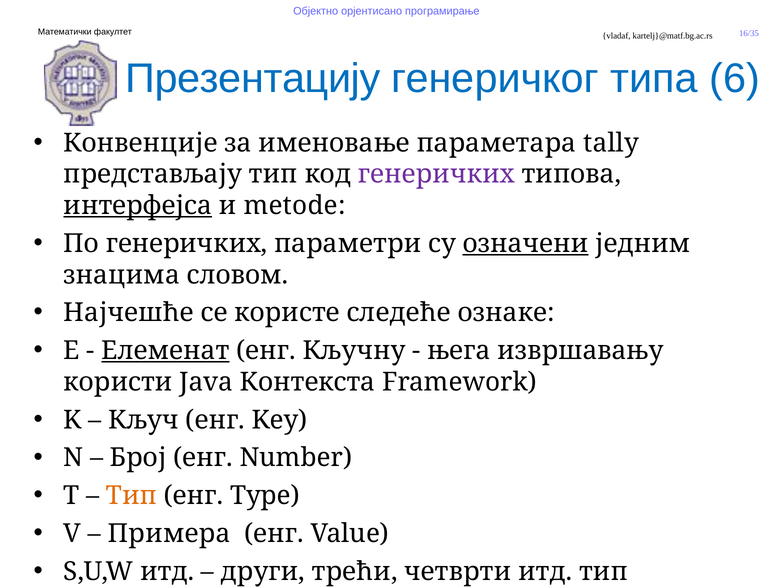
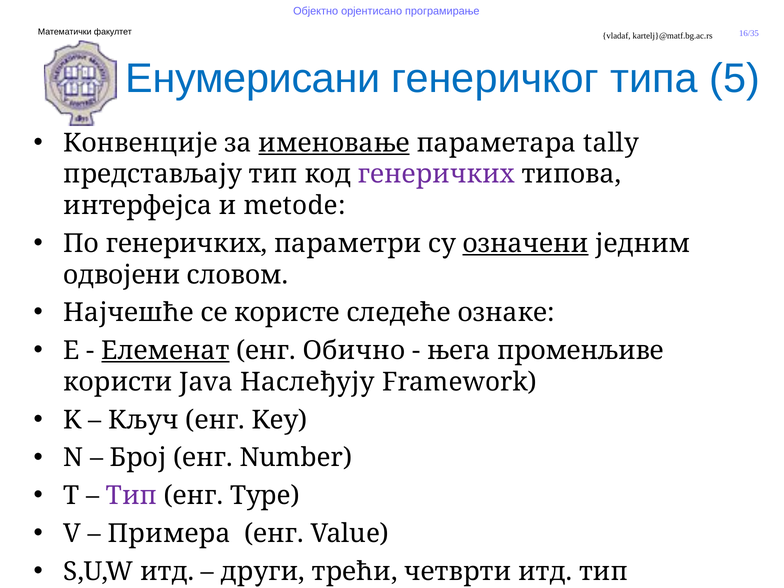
Презентацију: Презентацију -> Енумерисани
6: 6 -> 5
именовање underline: none -> present
интерфејса underline: present -> none
знацима: знацима -> одвојени
Кључну: Кључну -> Обично
извршавању: извршавању -> променљиве
Контекста: Контекста -> Наслеђују
Тип at (132, 496) colour: orange -> purple
